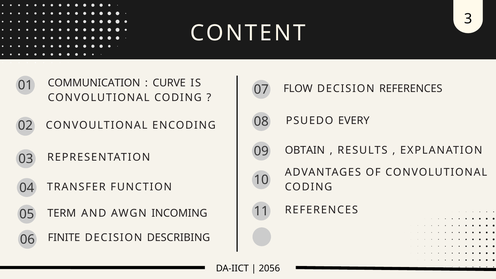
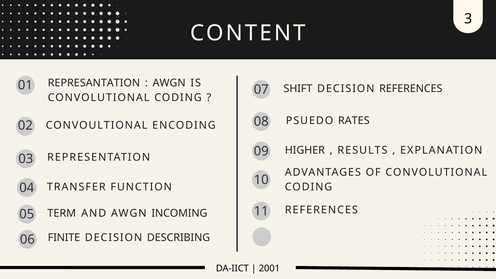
COMMUNICATION: COMMUNICATION -> REPRESANTATION
CURVE at (169, 83): CURVE -> AWGN
FLOW: FLOW -> SHIFT
EVERY: EVERY -> RATES
OBTAIN: OBTAIN -> HIGHER
2056: 2056 -> 2001
